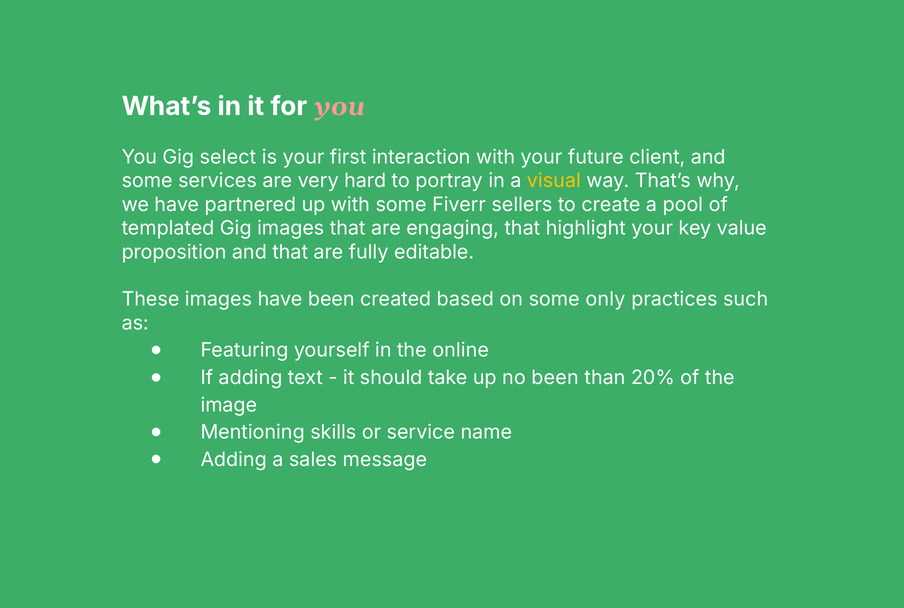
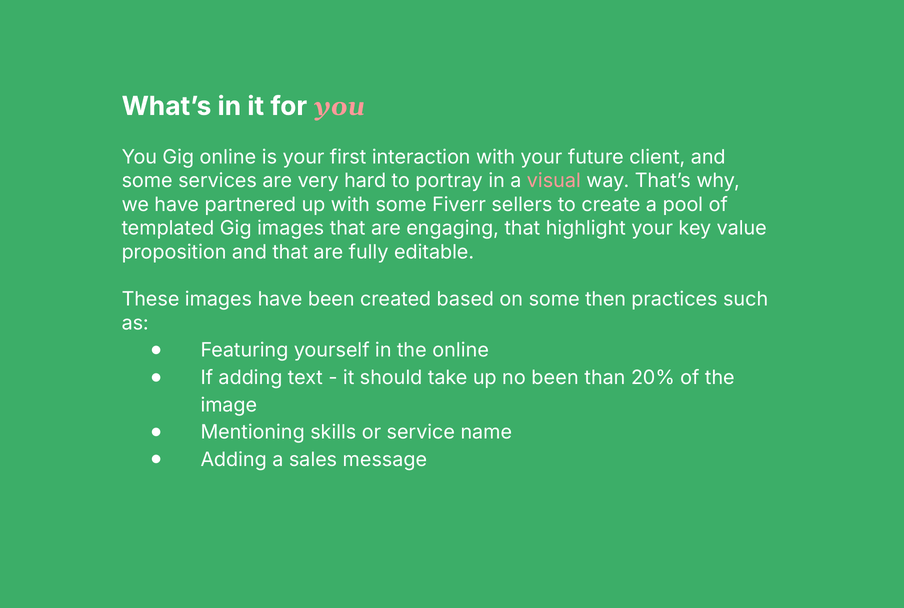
Gig select: select -> online
visual colour: yellow -> pink
only: only -> then
